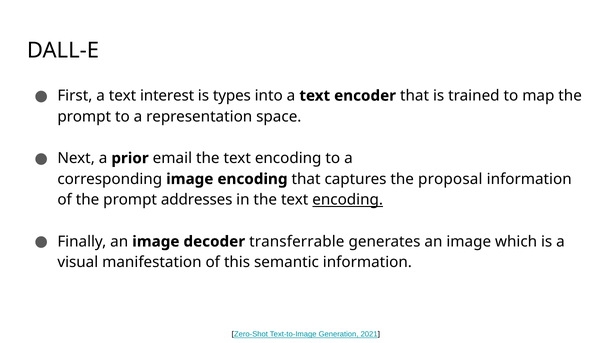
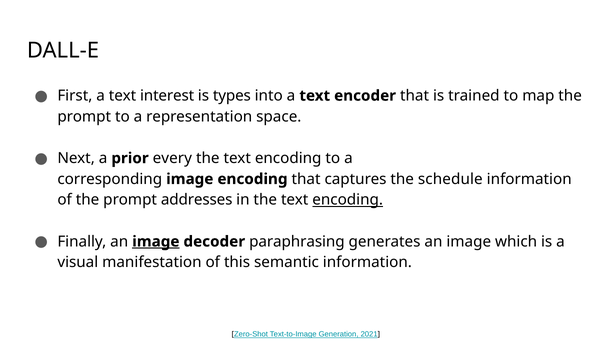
email: email -> every
proposal: proposal -> schedule
image at (156, 242) underline: none -> present
transferrable: transferrable -> paraphrasing
